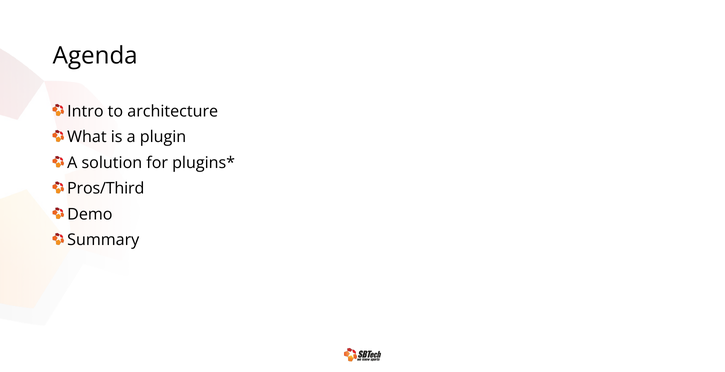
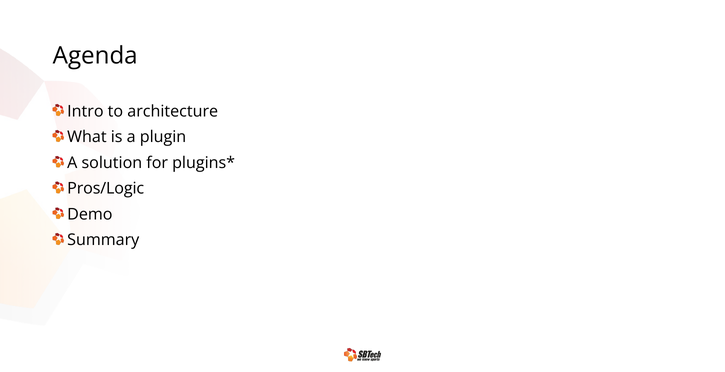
Pros/Third: Pros/Third -> Pros/Logic
